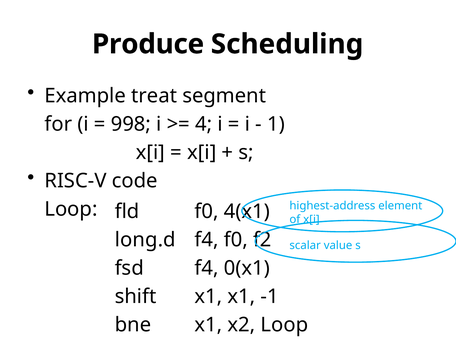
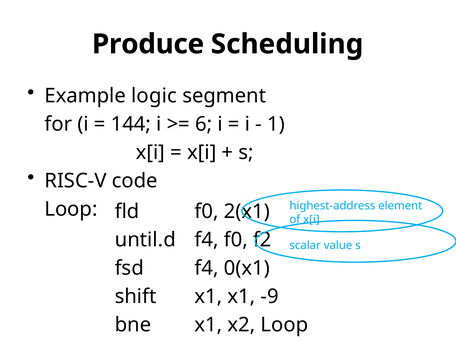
treat: treat -> logic
998: 998 -> 144
4: 4 -> 6
4(x1: 4(x1 -> 2(x1
long.d: long.d -> until.d
-1: -1 -> -9
